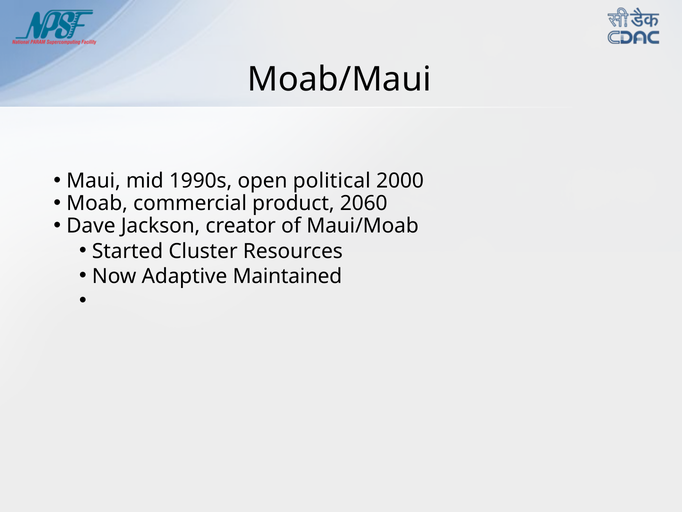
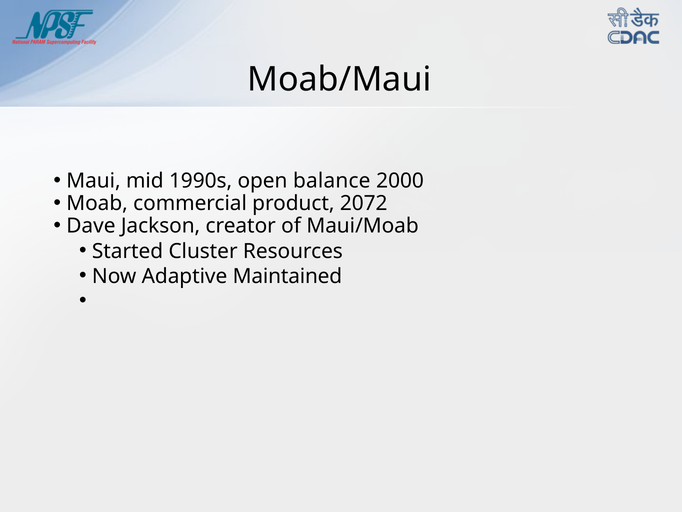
political: political -> balance
2060: 2060 -> 2072
